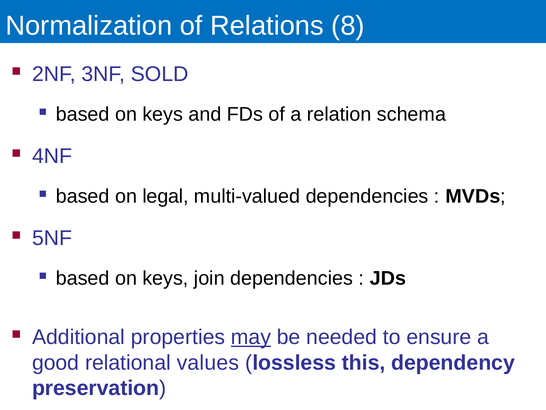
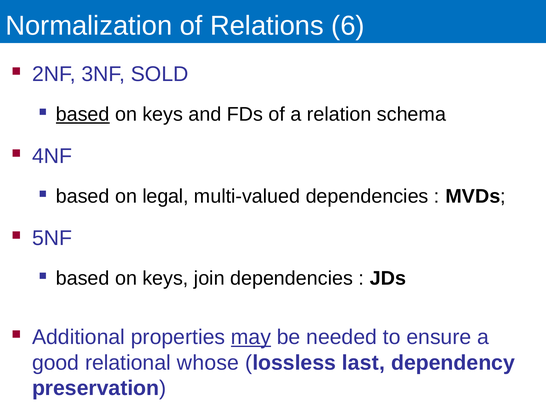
8: 8 -> 6
based at (83, 114) underline: none -> present
values: values -> whose
this: this -> last
